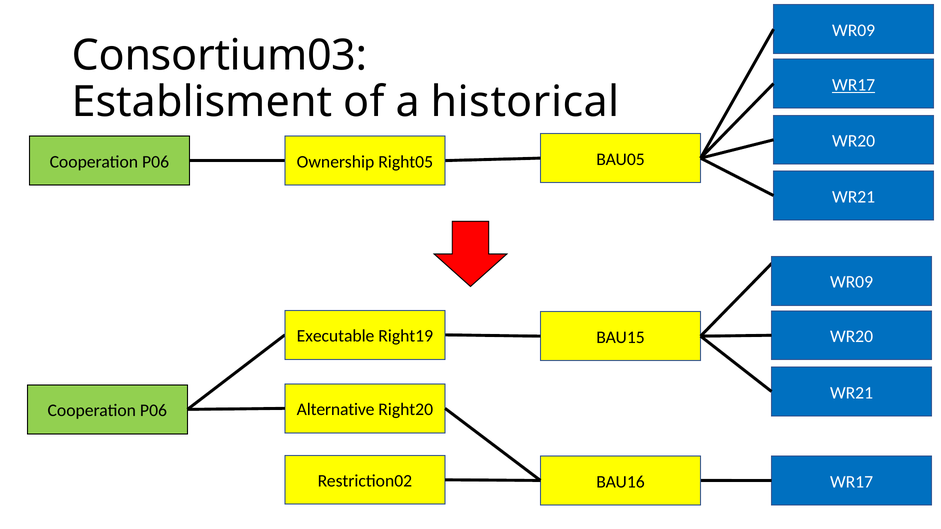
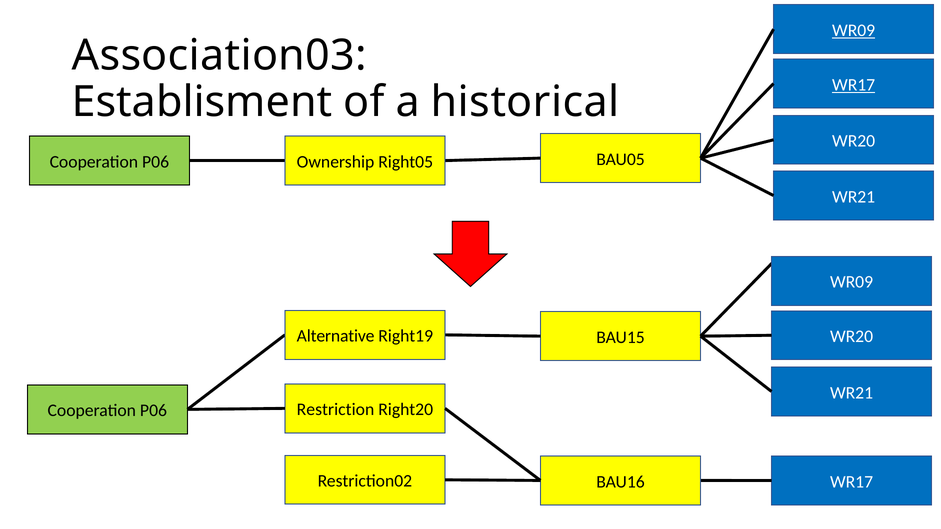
WR09 at (854, 30) underline: none -> present
Consortium03: Consortium03 -> Association03
Executable: Executable -> Alternative
Alternative: Alternative -> Restriction
